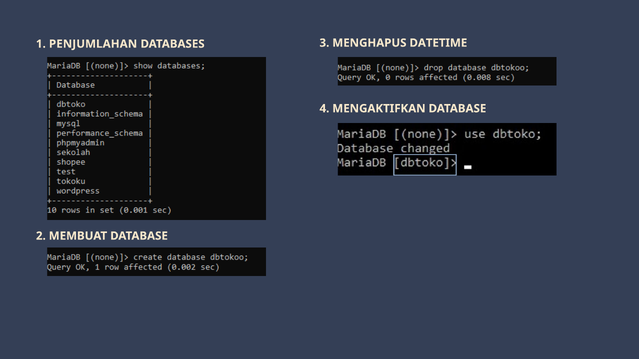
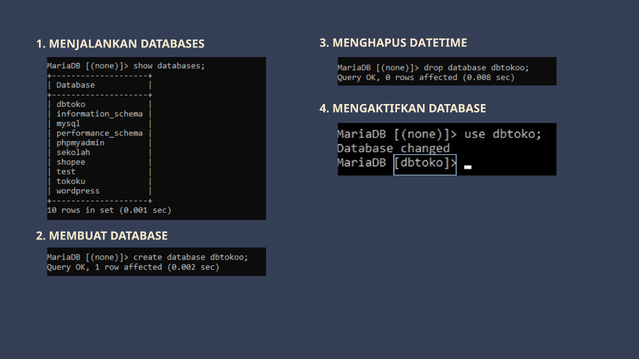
PENJUMLAHAN: PENJUMLAHAN -> MENJALANKAN
